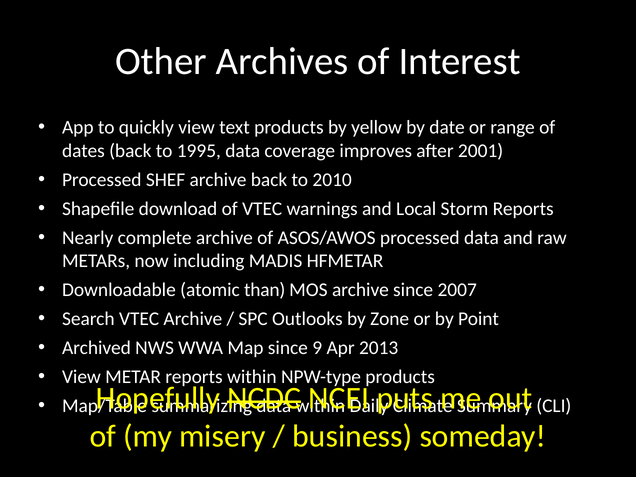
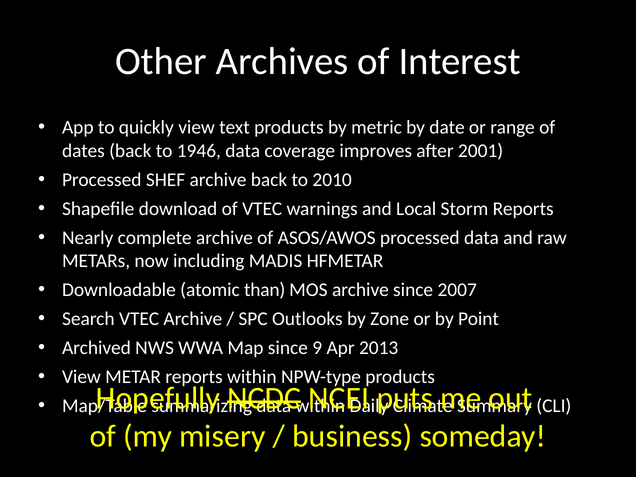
yellow: yellow -> metric
1995: 1995 -> 1946
